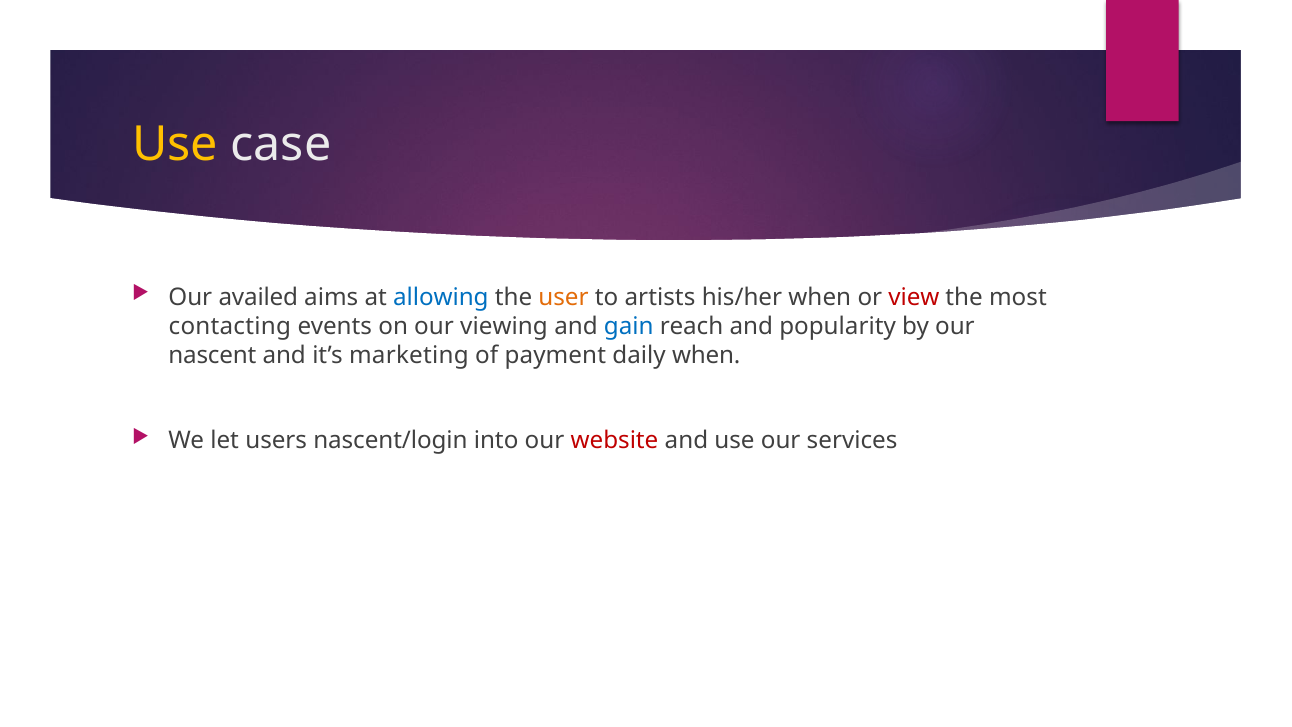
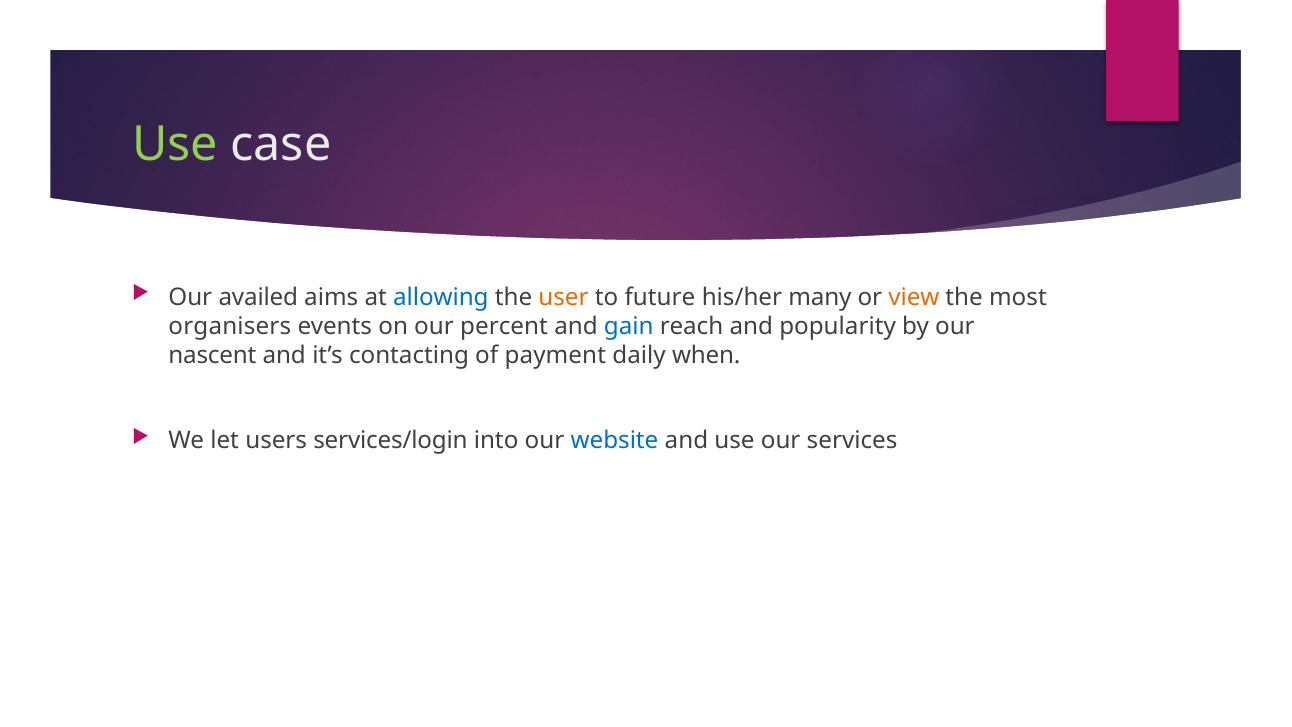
Use at (175, 144) colour: yellow -> light green
artists: artists -> future
his/her when: when -> many
view colour: red -> orange
contacting: contacting -> organisers
viewing: viewing -> percent
marketing: marketing -> contacting
nascent/login: nascent/login -> services/login
website colour: red -> blue
